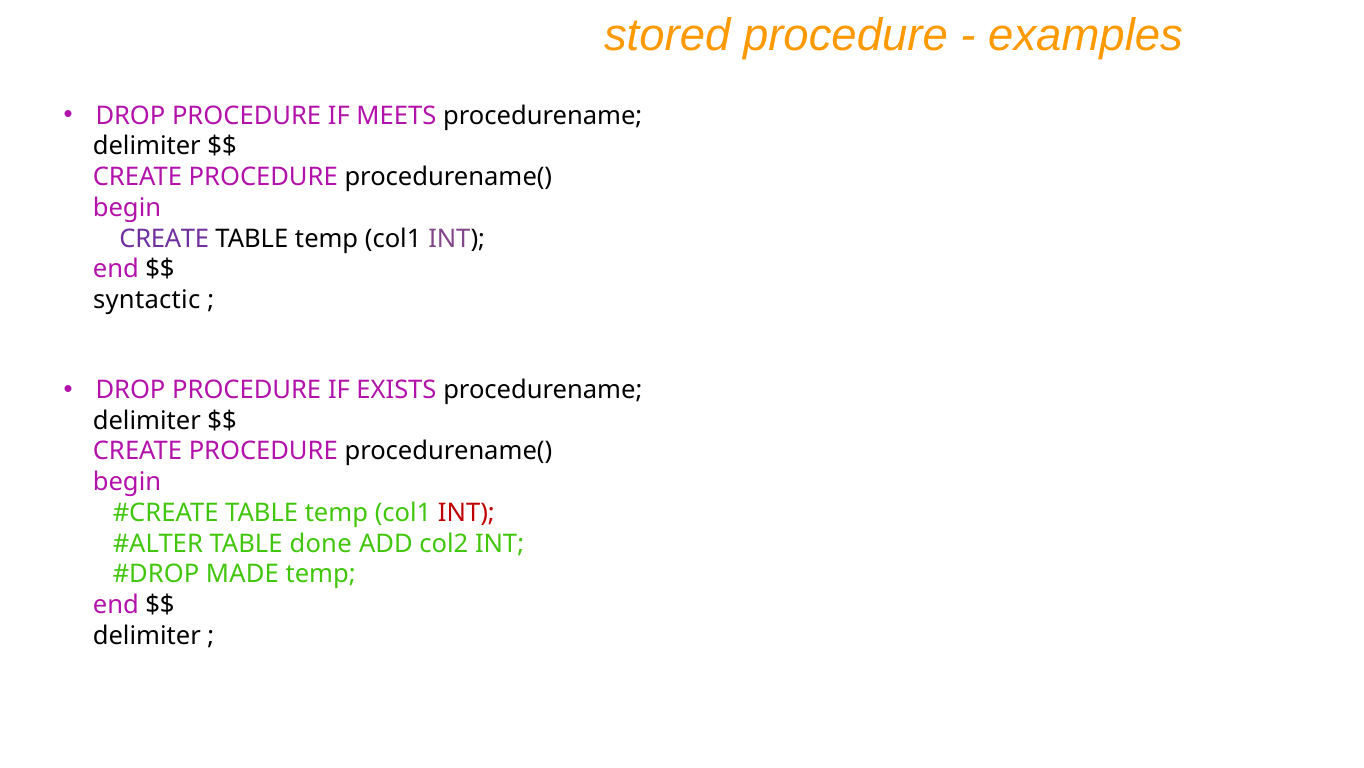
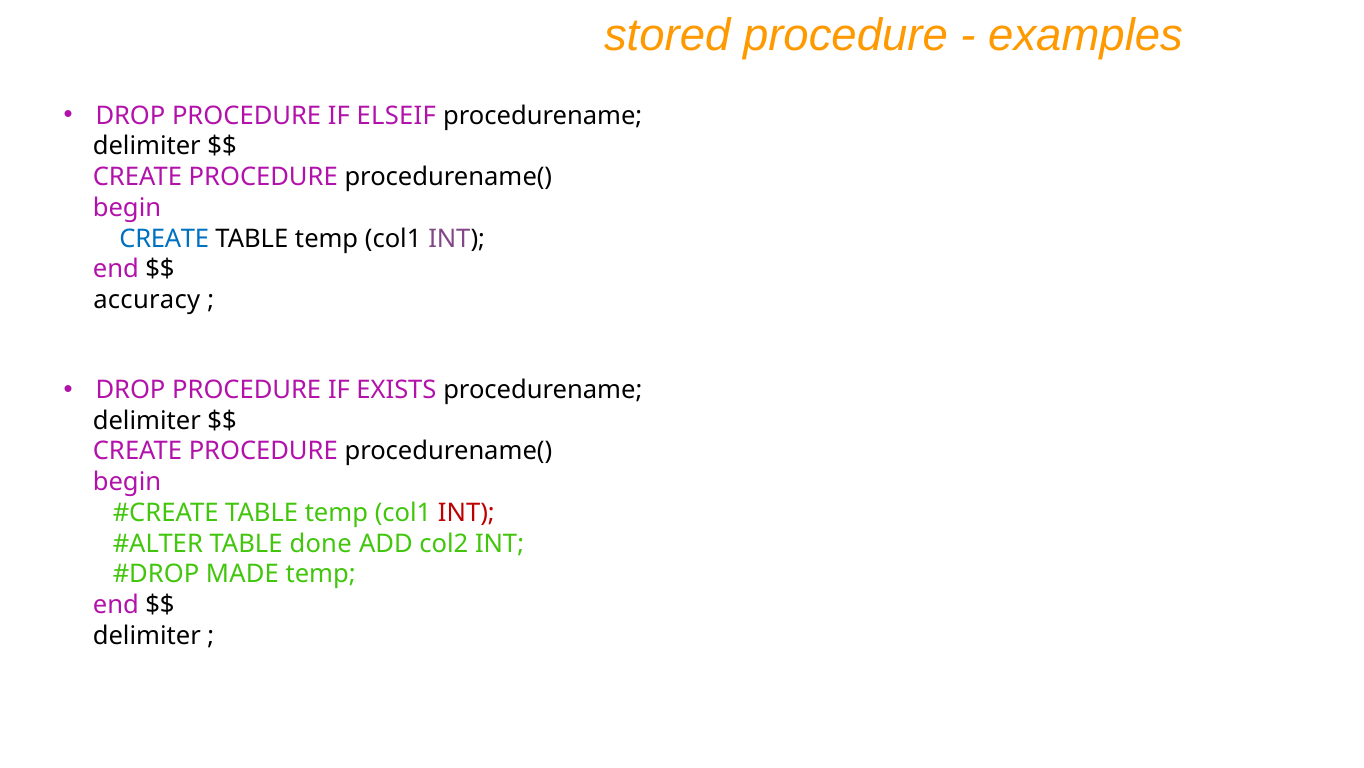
MEETS: MEETS -> ELSEIF
CREATE at (164, 238) colour: purple -> blue
syntactic: syntactic -> accuracy
